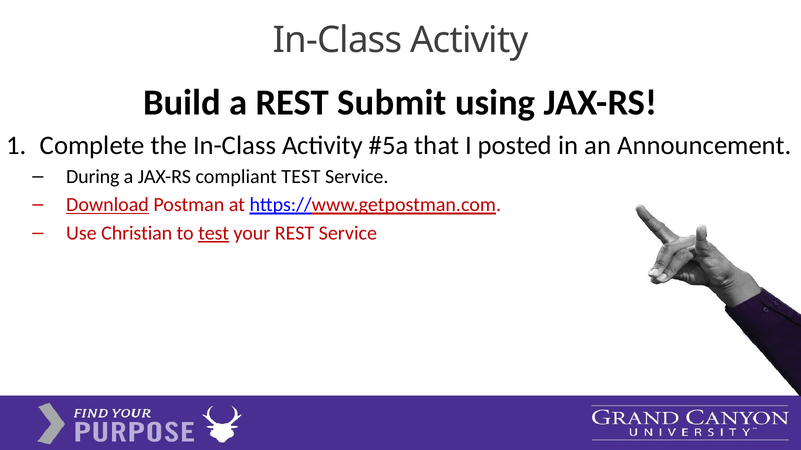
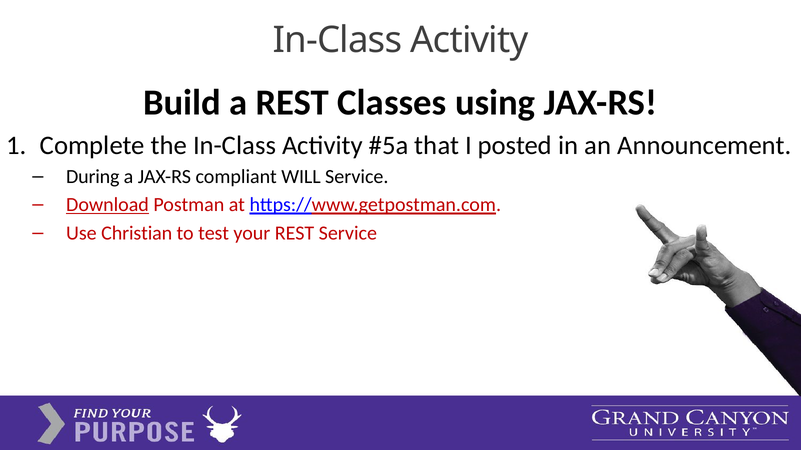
Submit: Submit -> Classes
compliant TEST: TEST -> WILL
test at (214, 233) underline: present -> none
